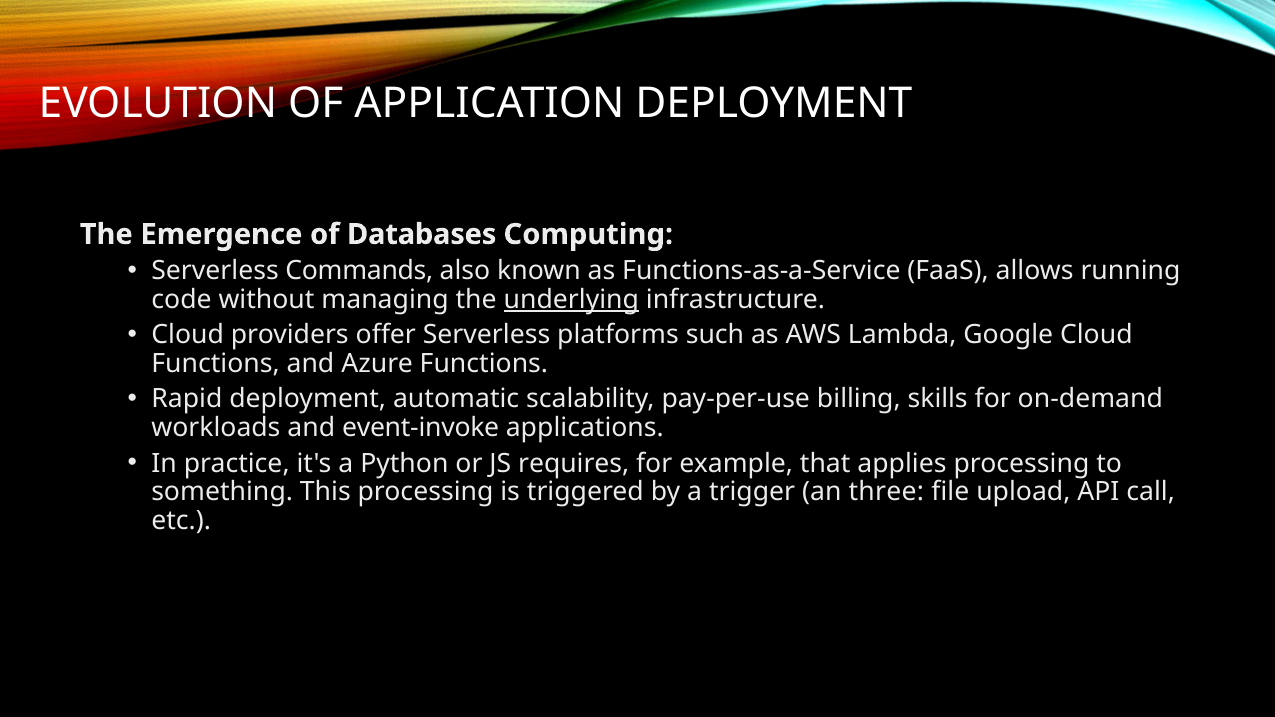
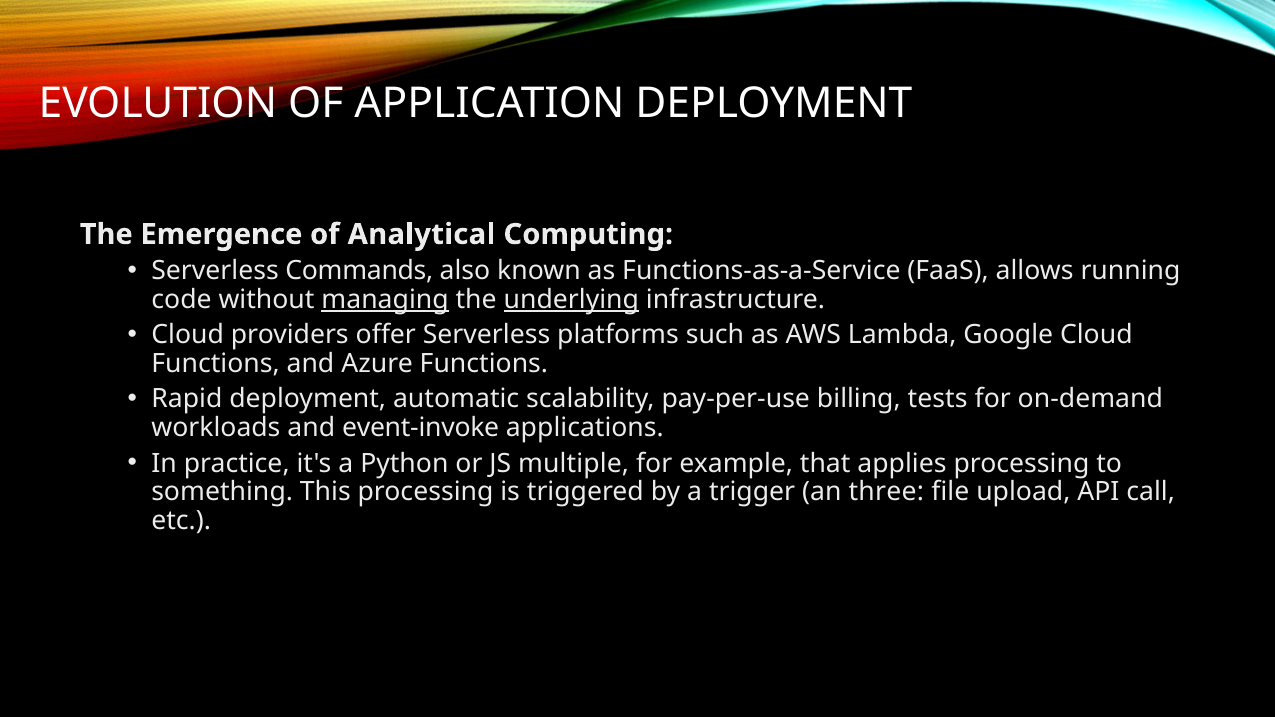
Databases: Databases -> Analytical
managing underline: none -> present
skills: skills -> tests
requires: requires -> multiple
